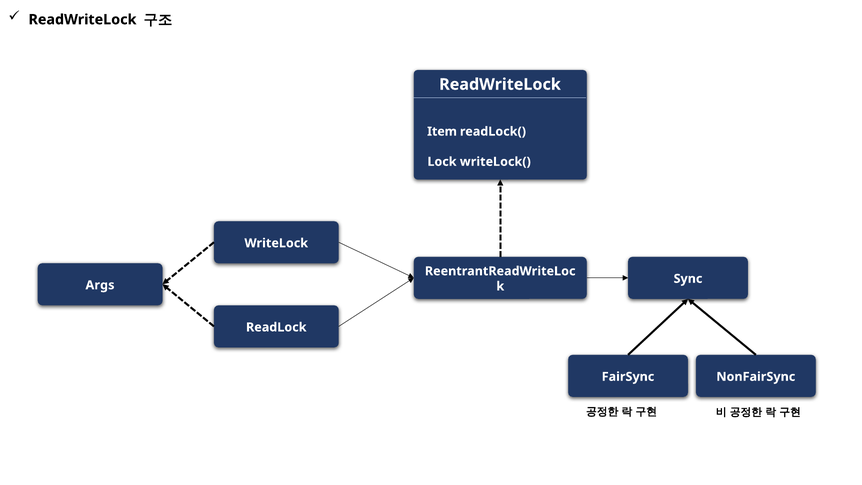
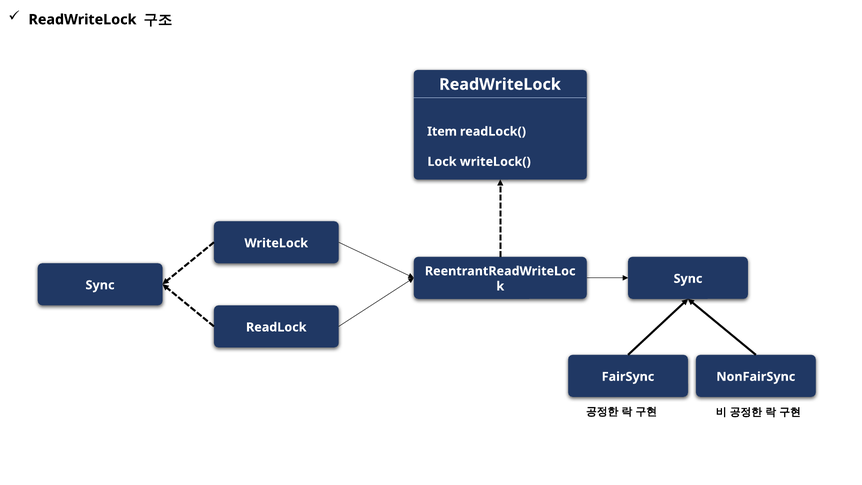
Args at (100, 285): Args -> Sync
